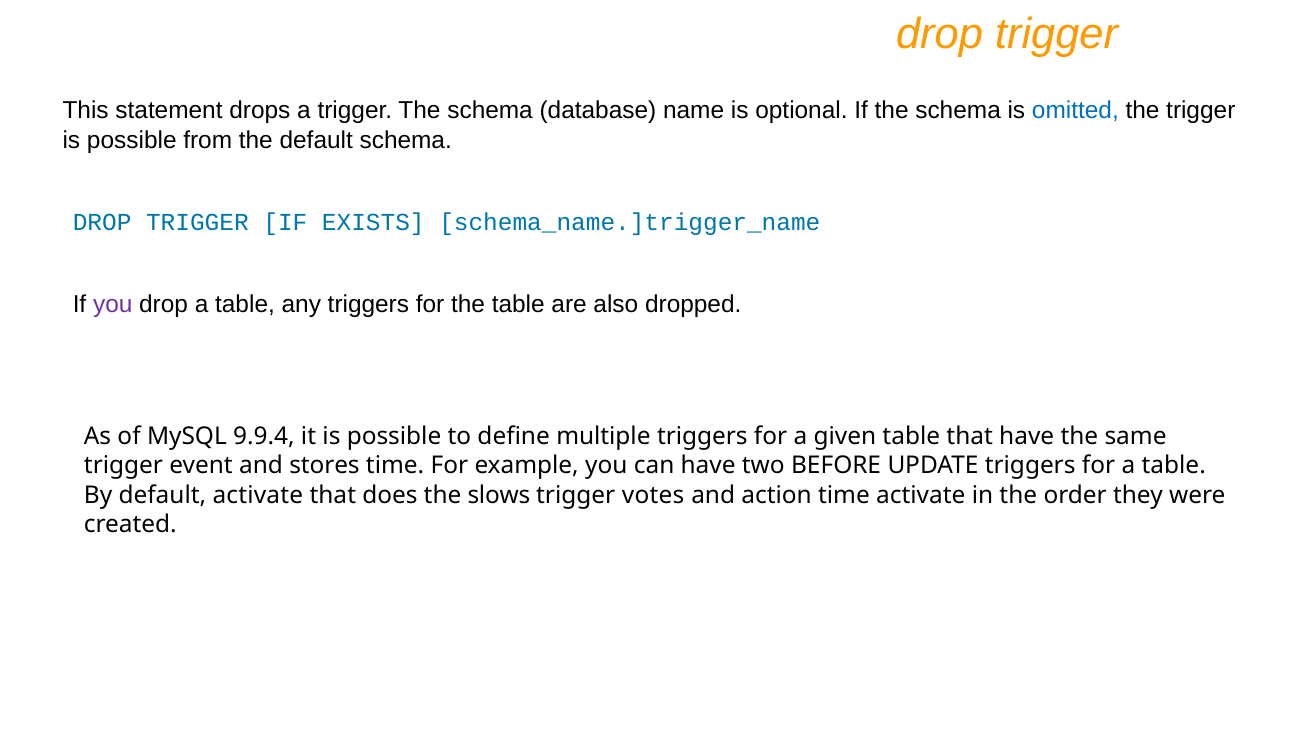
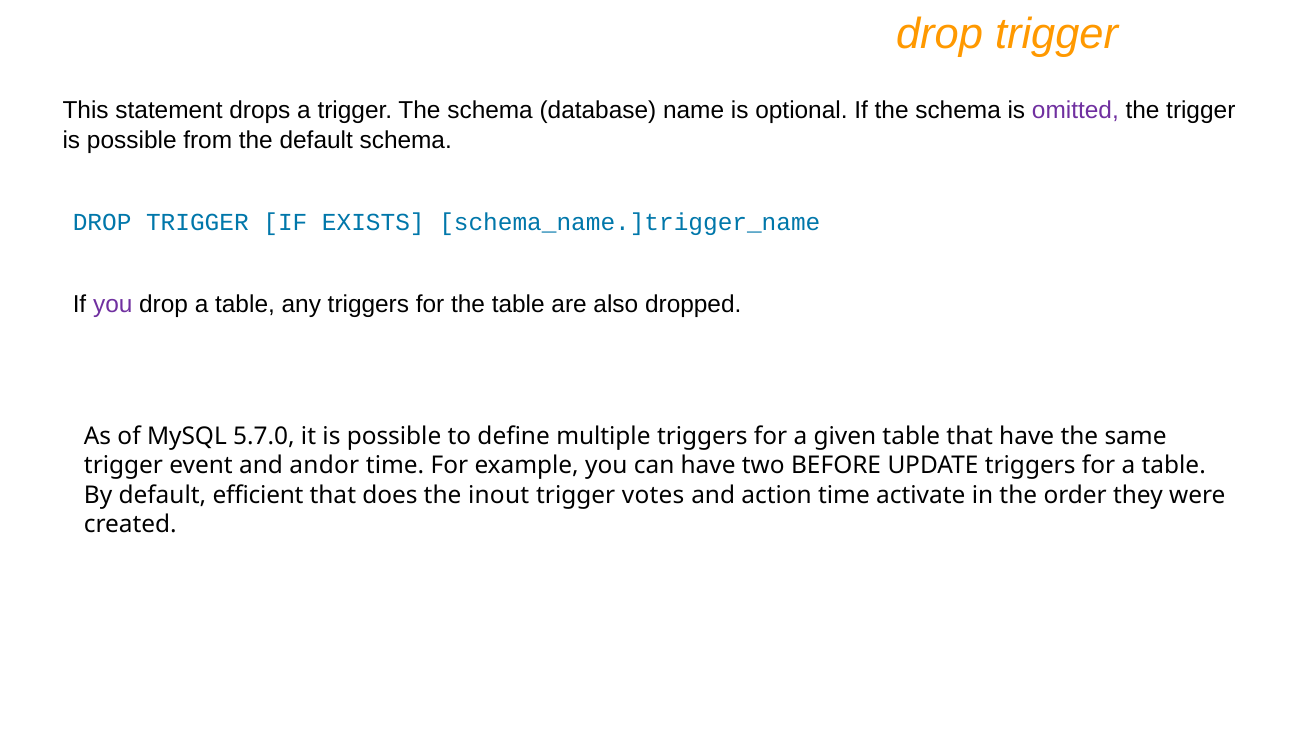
omitted colour: blue -> purple
9.9.4: 9.9.4 -> 5.7.0
stores: stores -> andor
default activate: activate -> efficient
slows: slows -> inout
